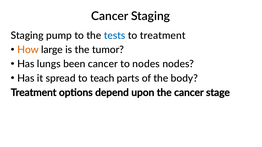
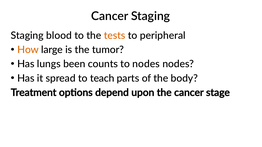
pump: pump -> blood
tests colour: blue -> orange
to treatment: treatment -> peripheral
been cancer: cancer -> counts
